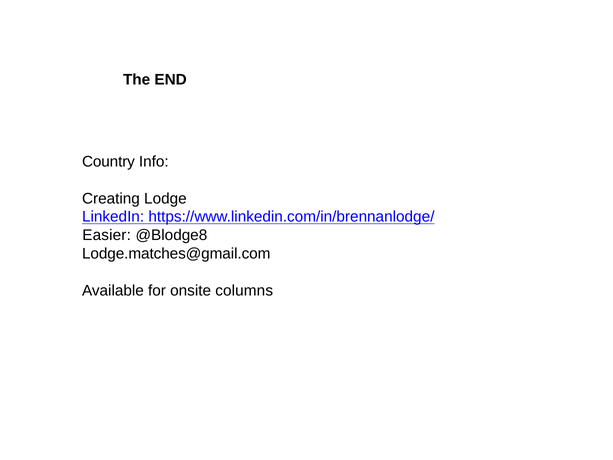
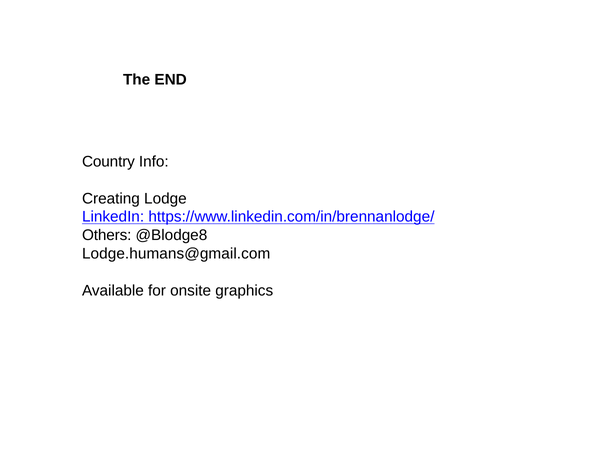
Easier: Easier -> Others
Lodge.matches@gmail.com: Lodge.matches@gmail.com -> Lodge.humans@gmail.com
columns: columns -> graphics
